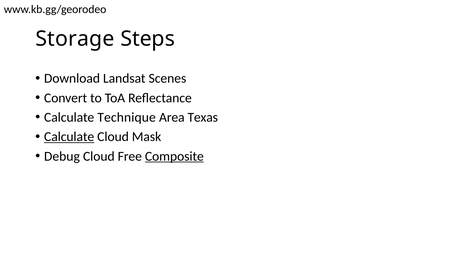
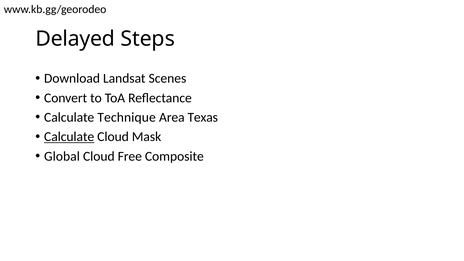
Storage: Storage -> Delayed
Debug: Debug -> Global
Composite underline: present -> none
